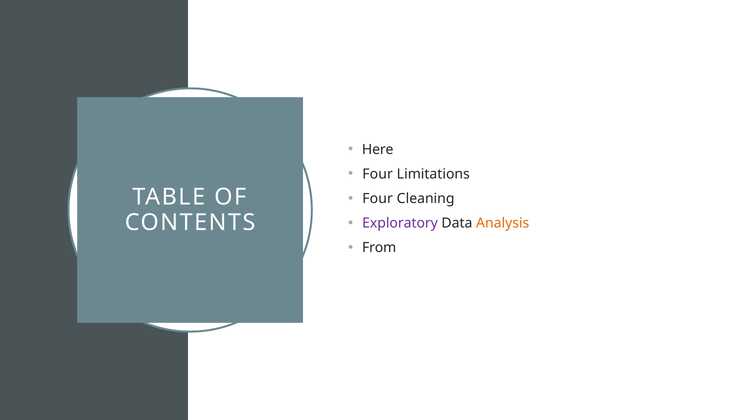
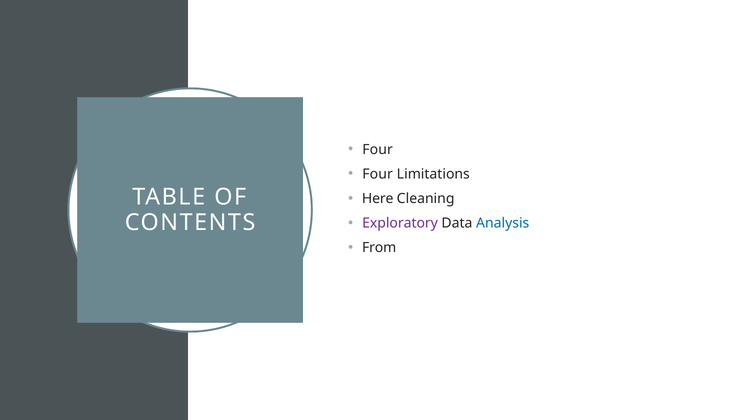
Here at (378, 150): Here -> Four
Four at (378, 199): Four -> Here
Analysis colour: orange -> blue
